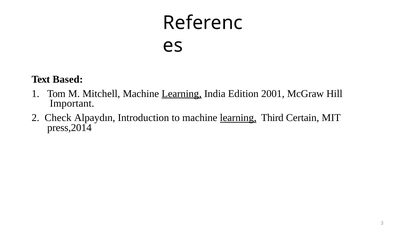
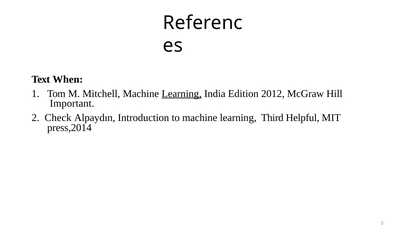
Based: Based -> When
2001: 2001 -> 2012
learning at (238, 117) underline: present -> none
Certain: Certain -> Helpful
